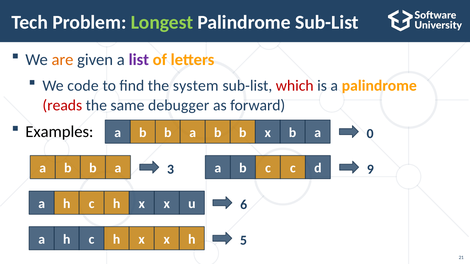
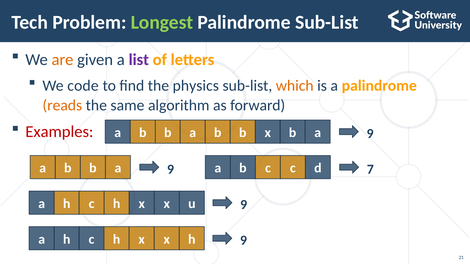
system: system -> physics
which colour: red -> orange
reads colour: red -> orange
debugger: debugger -> algorithm
Examples colour: black -> red
a 0: 0 -> 9
b 3: 3 -> 9
9: 9 -> 7
6 at (244, 205): 6 -> 9
5 at (244, 241): 5 -> 9
